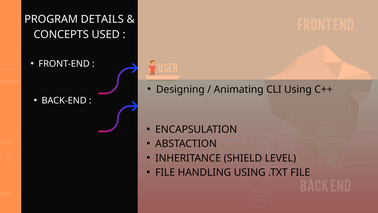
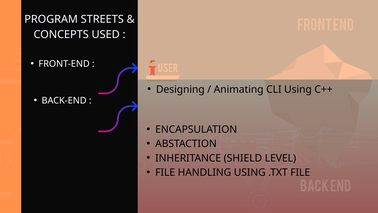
DETAILS: DETAILS -> STREETS
